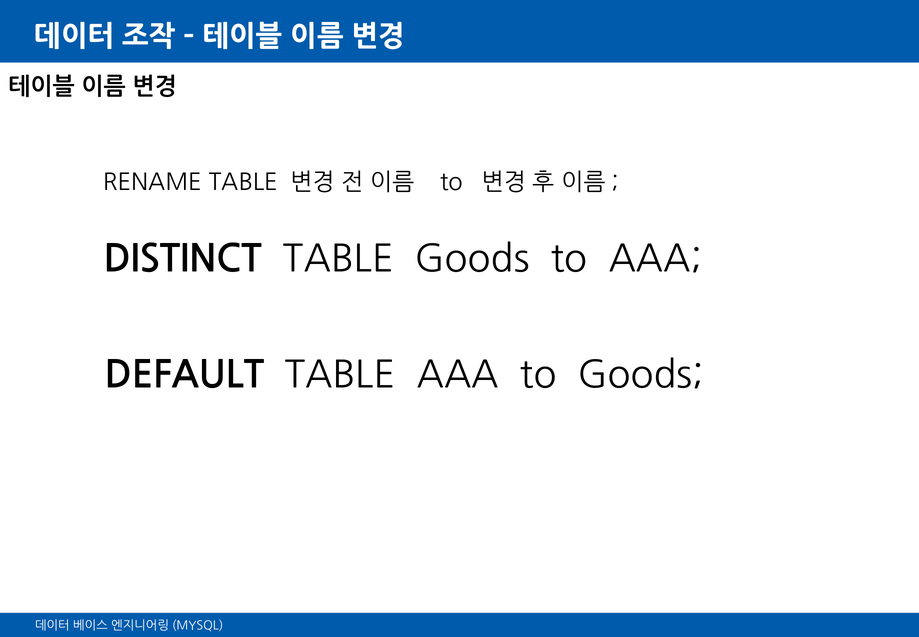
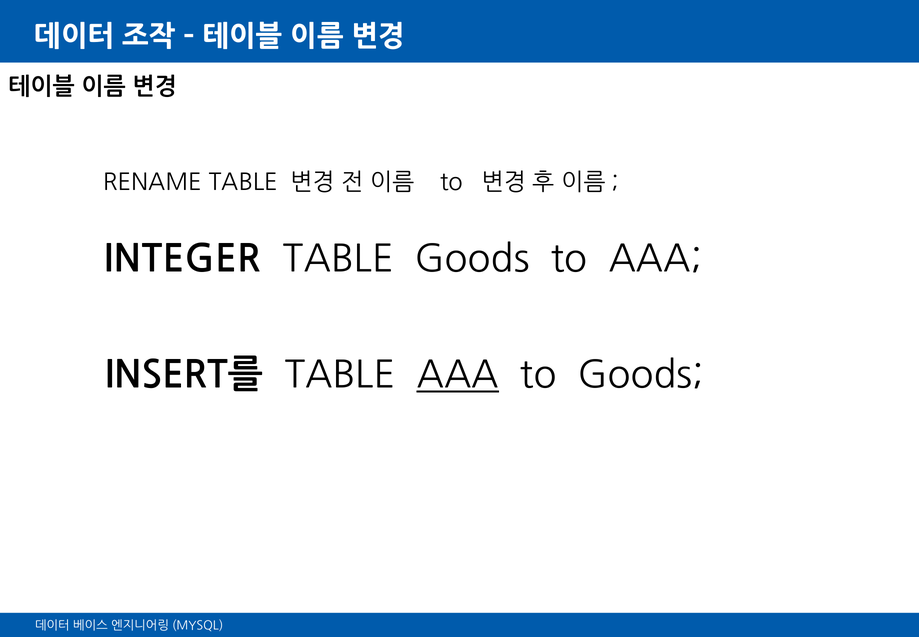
DISTINCT: DISTINCT -> INTEGER
DEFAULT: DEFAULT -> INSERT를
AAA at (458, 375) underline: none -> present
